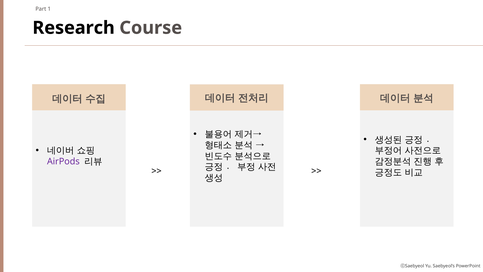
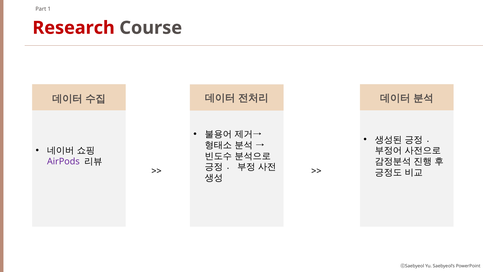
Research colour: black -> red
